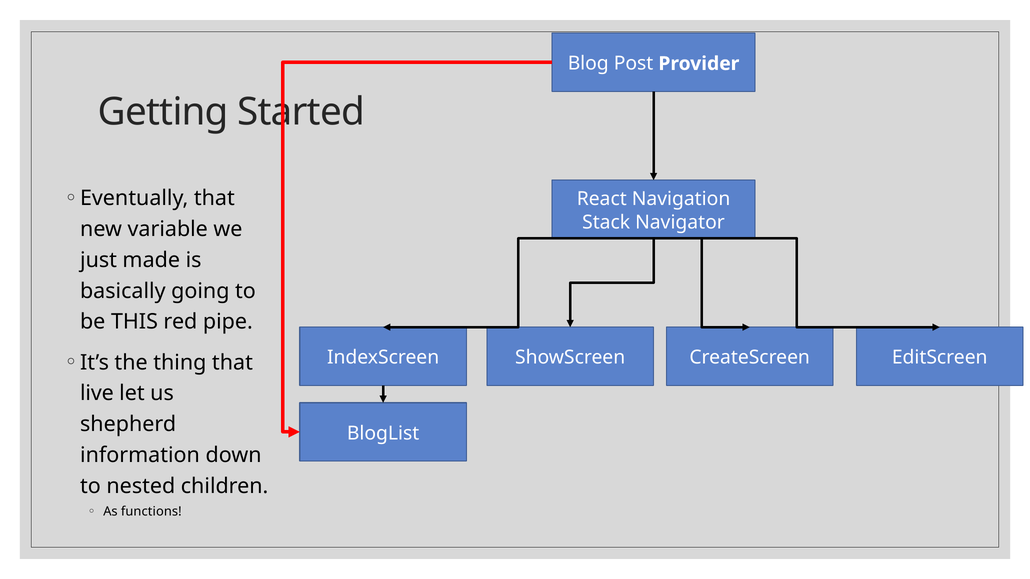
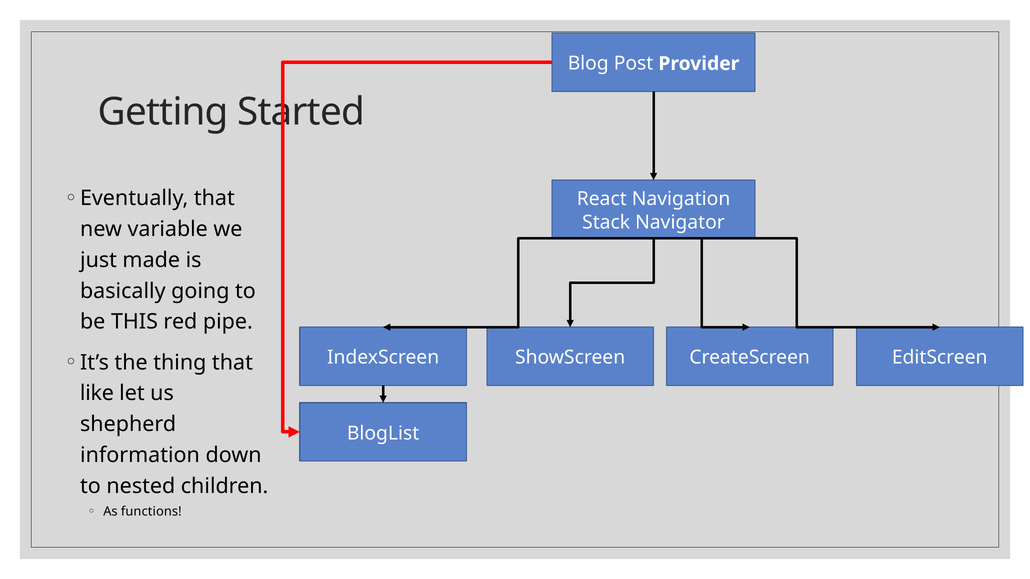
live: live -> like
